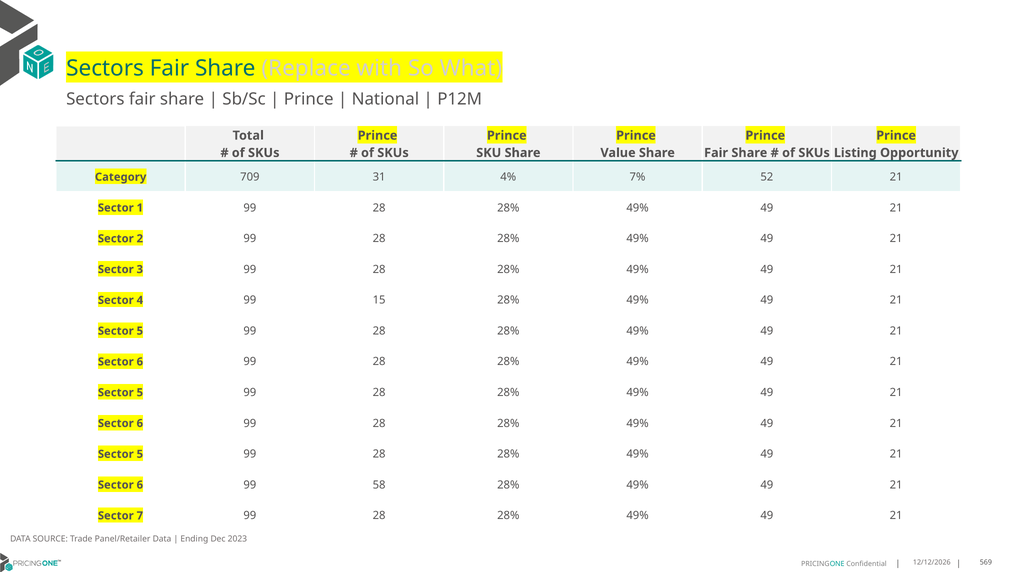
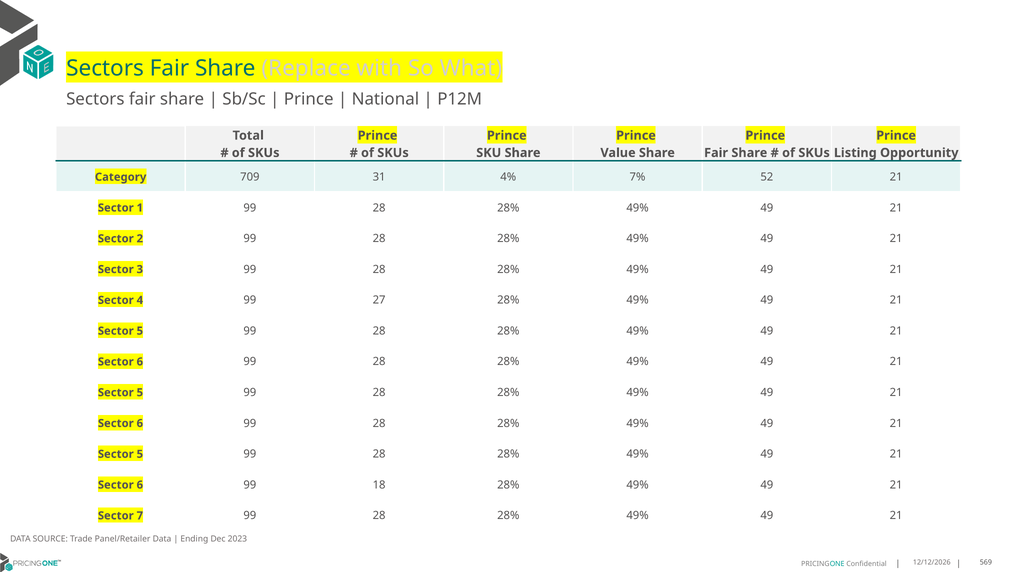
15: 15 -> 27
58: 58 -> 18
